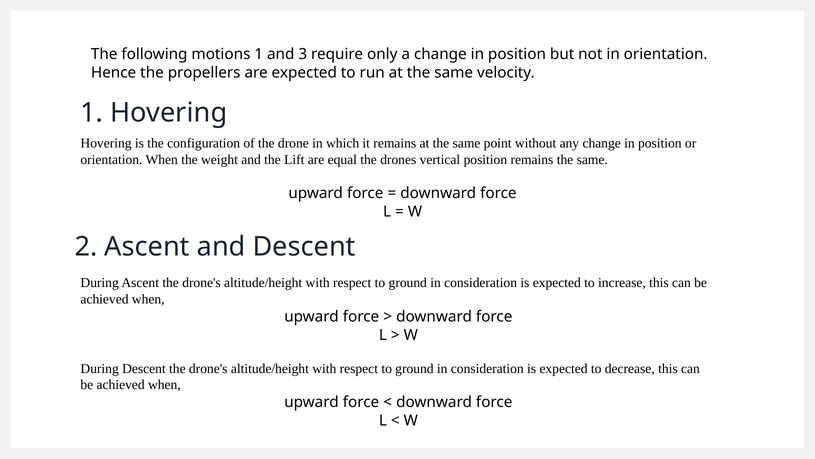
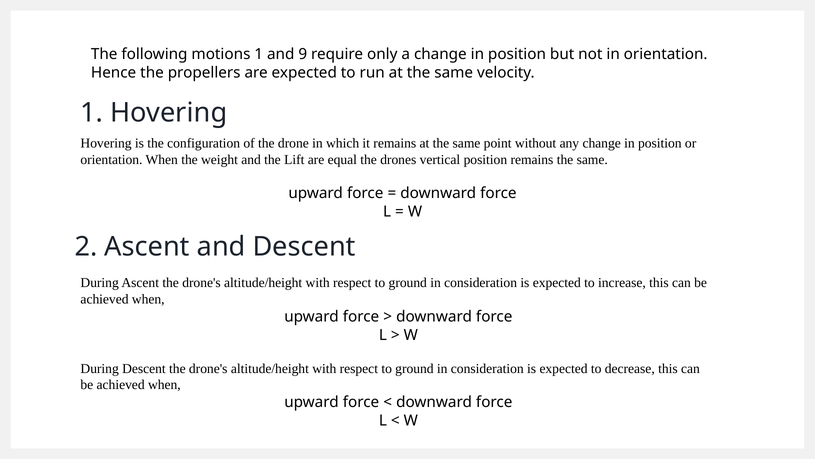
3: 3 -> 9
